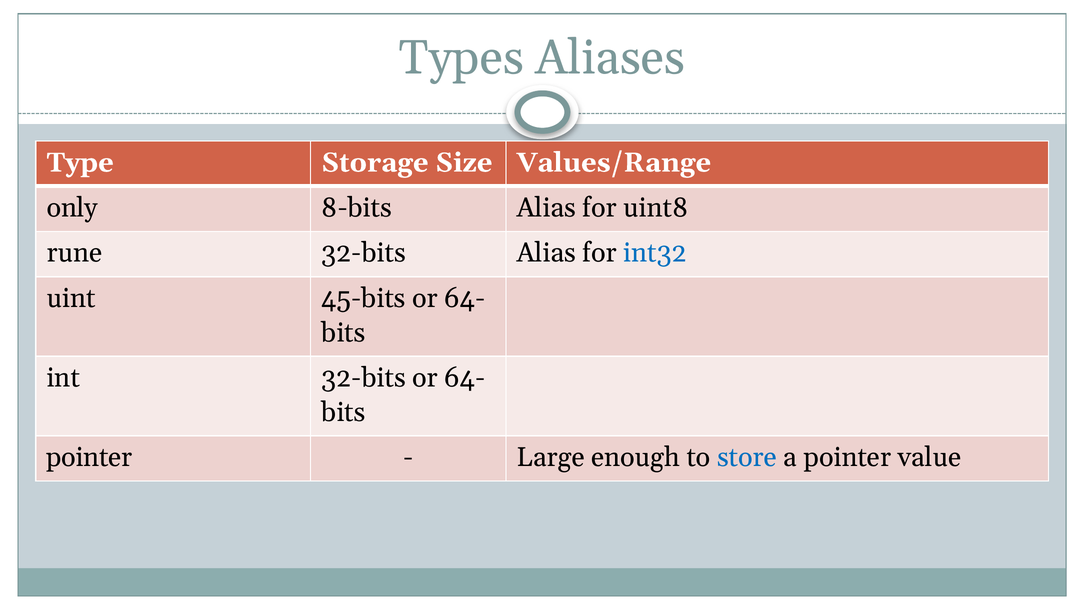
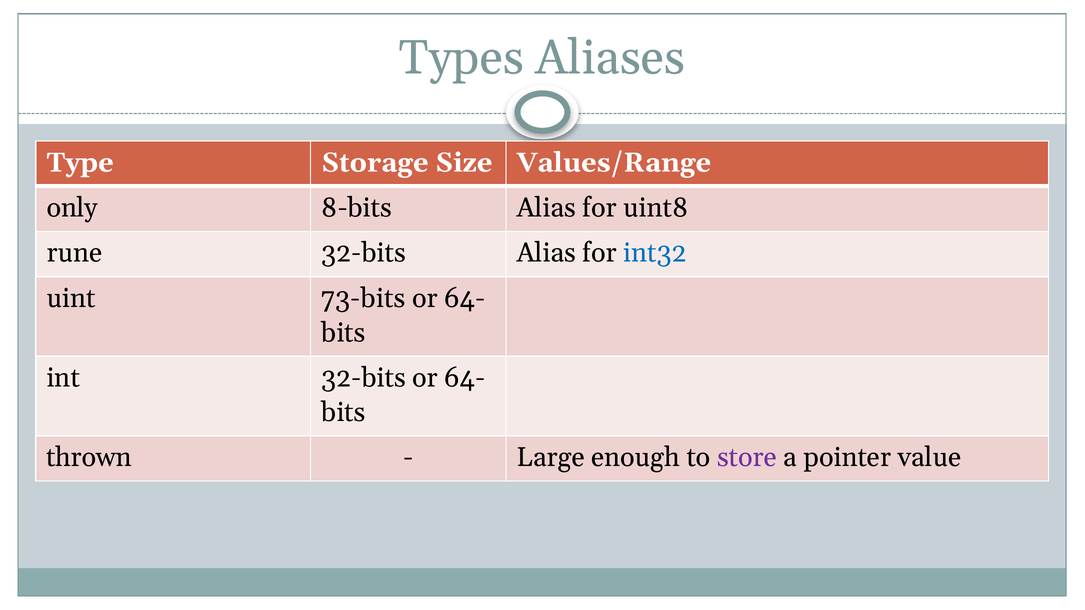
45-bits: 45-bits -> 73-bits
pointer at (89, 458): pointer -> thrown
store colour: blue -> purple
